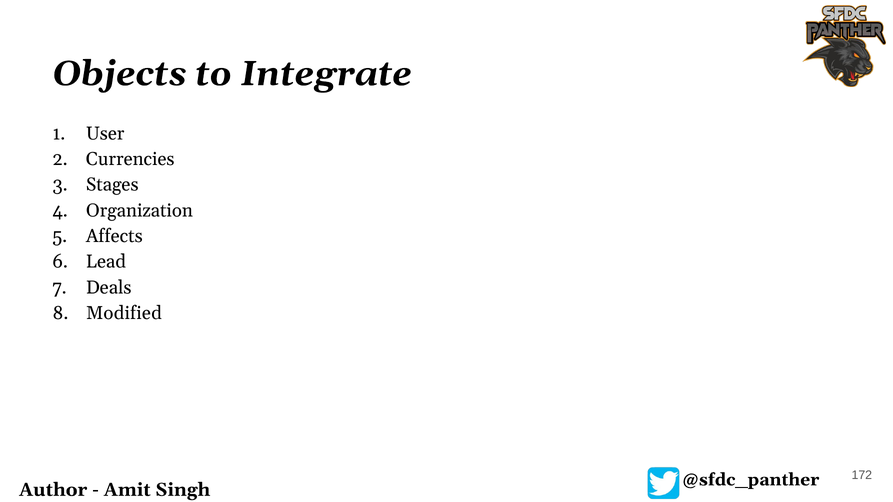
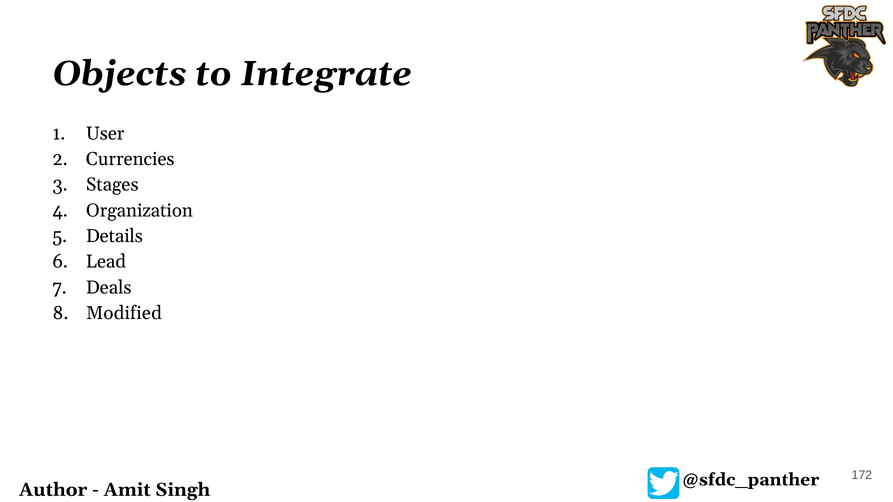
Affects: Affects -> Details
